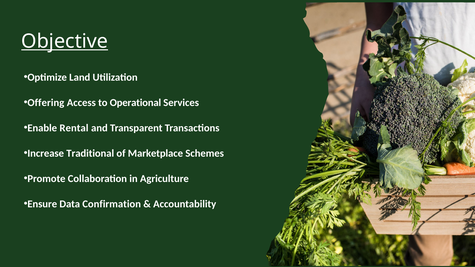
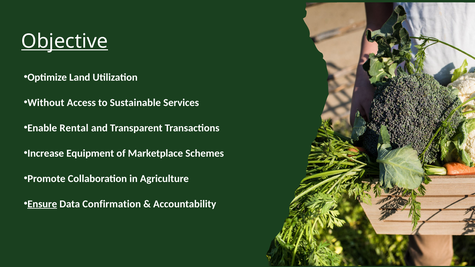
Offering: Offering -> Without
Operational: Operational -> Sustainable
Traditional: Traditional -> Equipment
Ensure underline: none -> present
